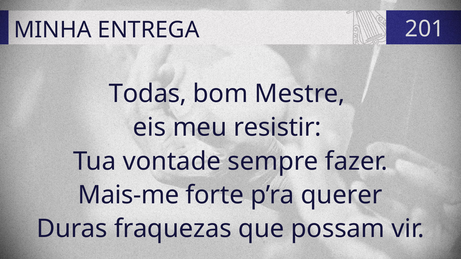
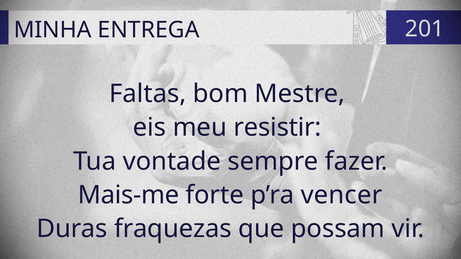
Todas: Todas -> Faltas
querer: querer -> vencer
